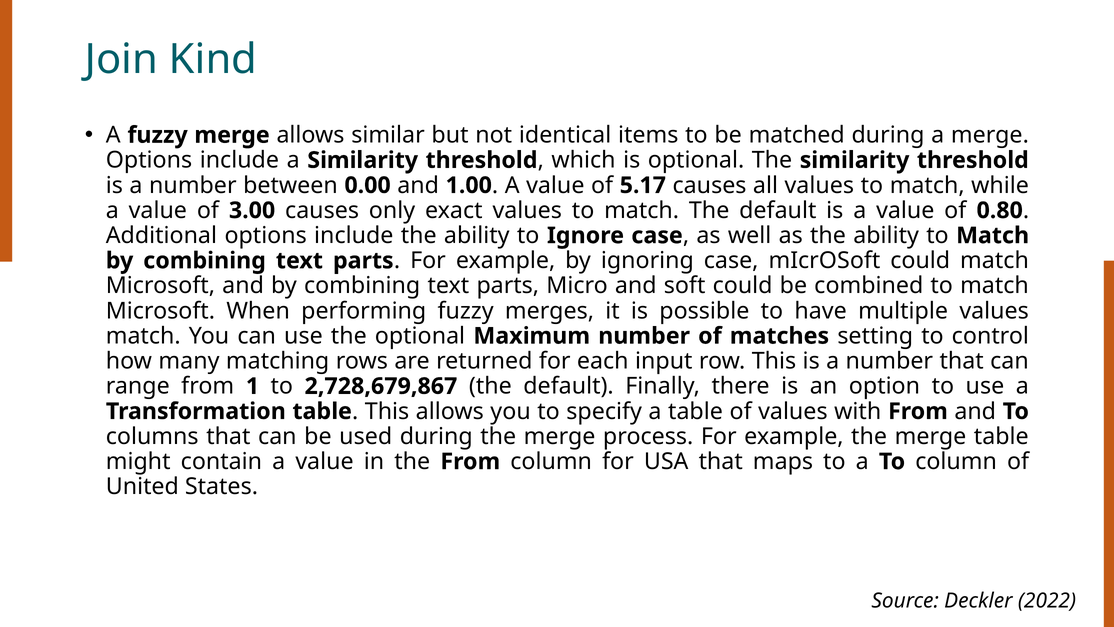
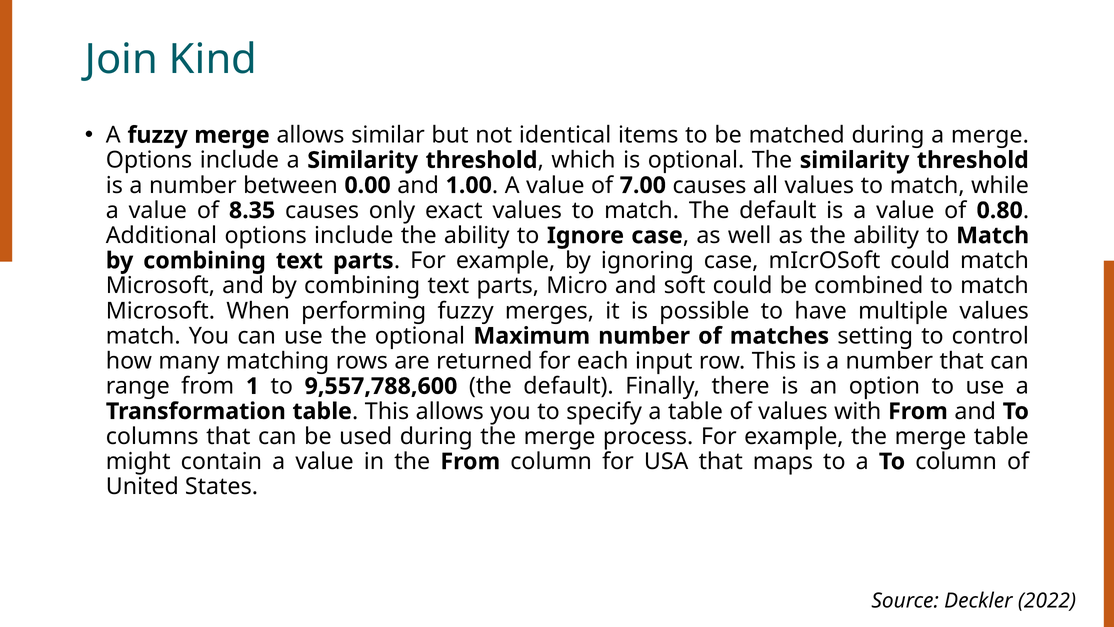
5.17: 5.17 -> 7.00
3.00: 3.00 -> 8.35
2,728,679,867: 2,728,679,867 -> 9,557,788,600
